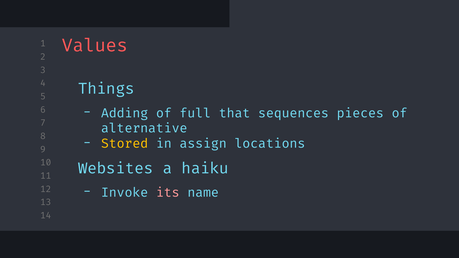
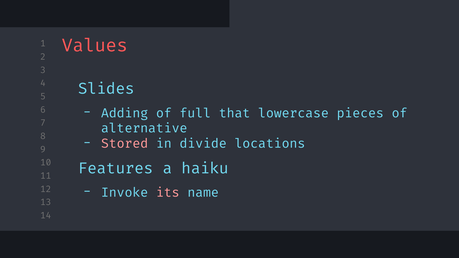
Things: Things -> Slides
sequences: sequences -> lowercase
Stored colour: yellow -> pink
assign: assign -> divide
Websites: Websites -> Features
